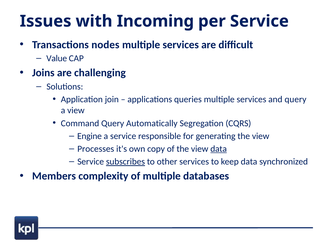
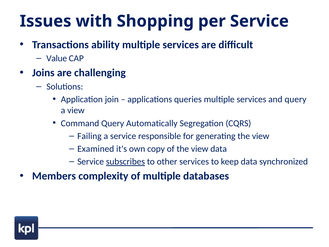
Incoming: Incoming -> Shopping
nodes: nodes -> ability
Engine: Engine -> Failing
Processes: Processes -> Examined
data at (219, 149) underline: present -> none
